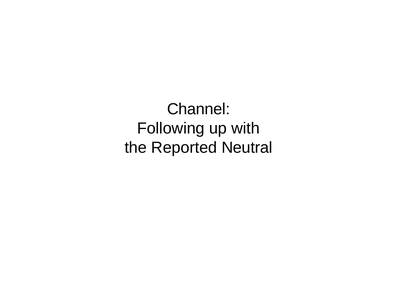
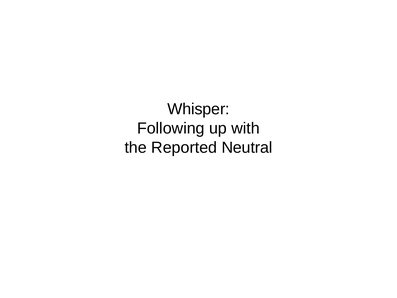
Channel: Channel -> Whisper
